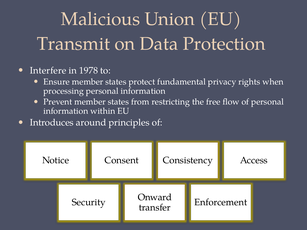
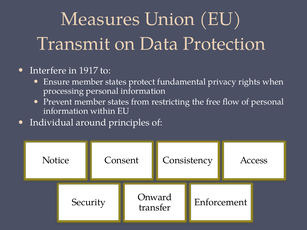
Malicious: Malicious -> Measures
1978: 1978 -> 1917
Introduces: Introduces -> Individual
